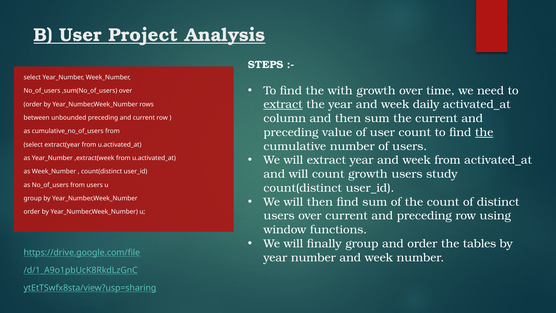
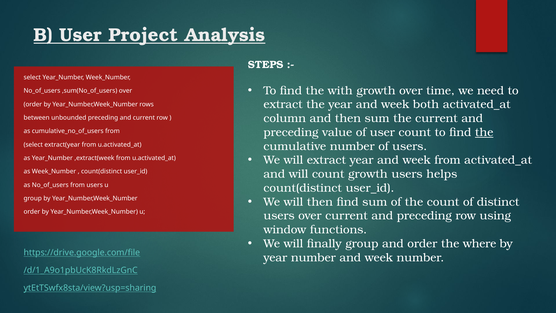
extract at (283, 104) underline: present -> none
daily: daily -> both
study: study -> helps
tables: tables -> where
